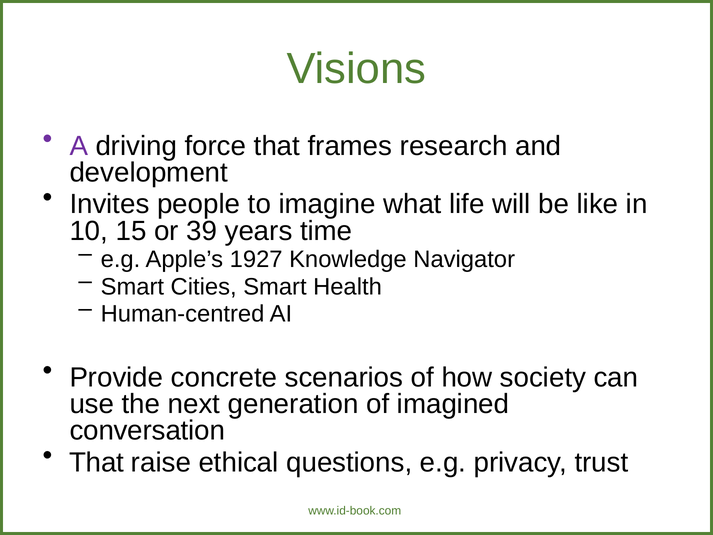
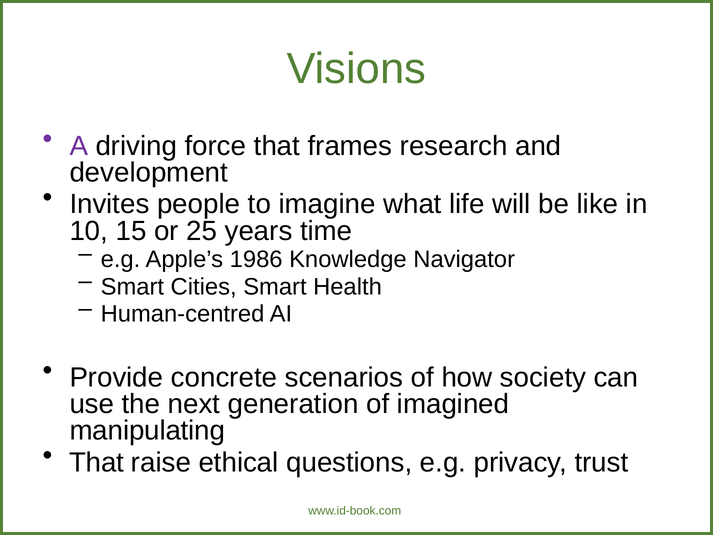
39: 39 -> 25
1927: 1927 -> 1986
conversation: conversation -> manipulating
